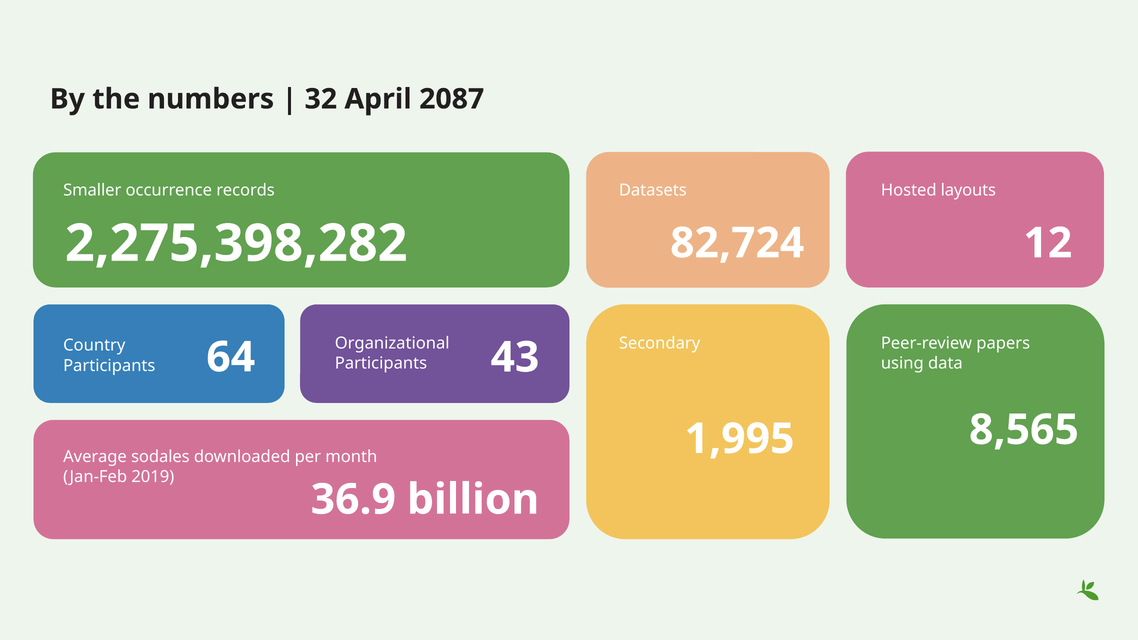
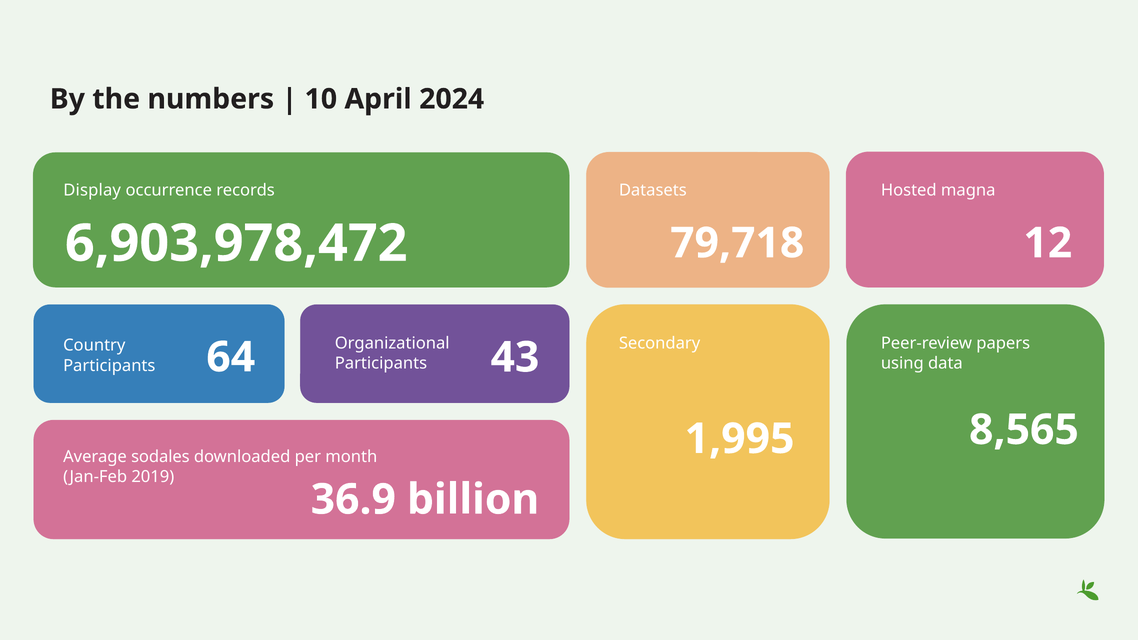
32: 32 -> 10
2087: 2087 -> 2024
Smaller: Smaller -> Display
layouts: layouts -> magna
2,275,398,282: 2,275,398,282 -> 6,903,978,472
82,724: 82,724 -> 79,718
